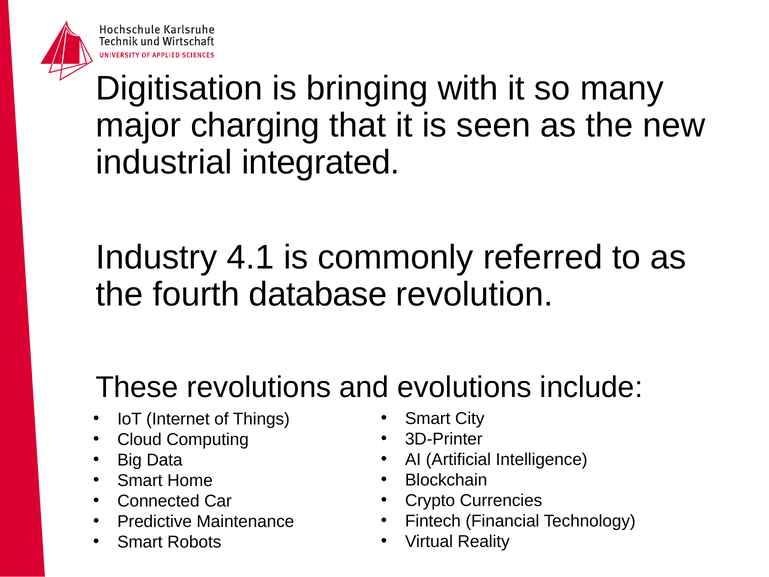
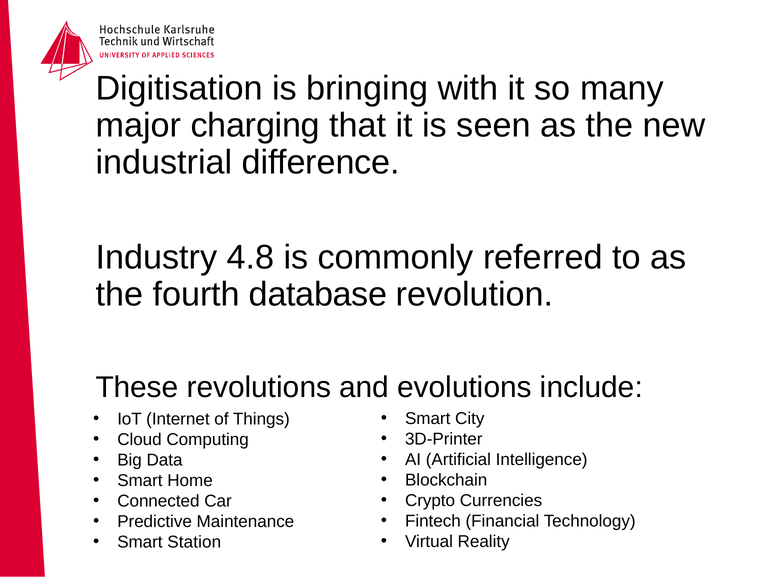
integrated: integrated -> difference
4.1: 4.1 -> 4.8
Robots: Robots -> Station
